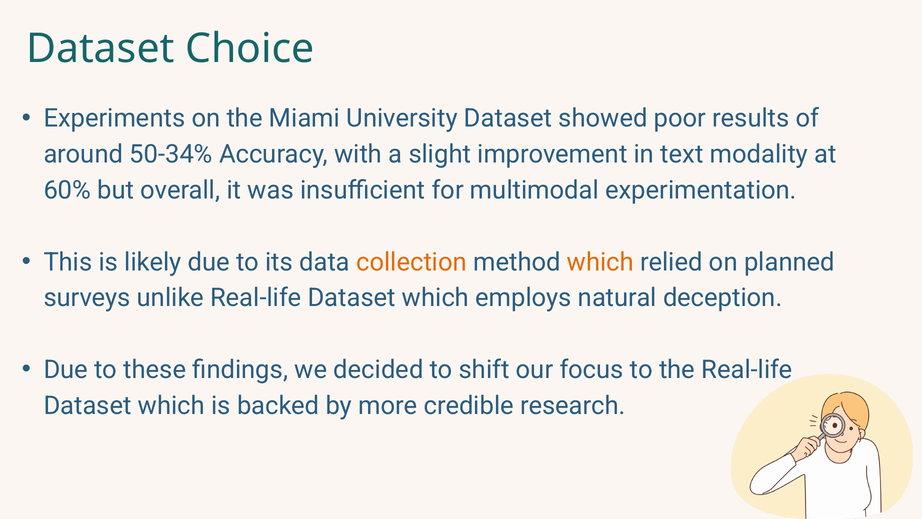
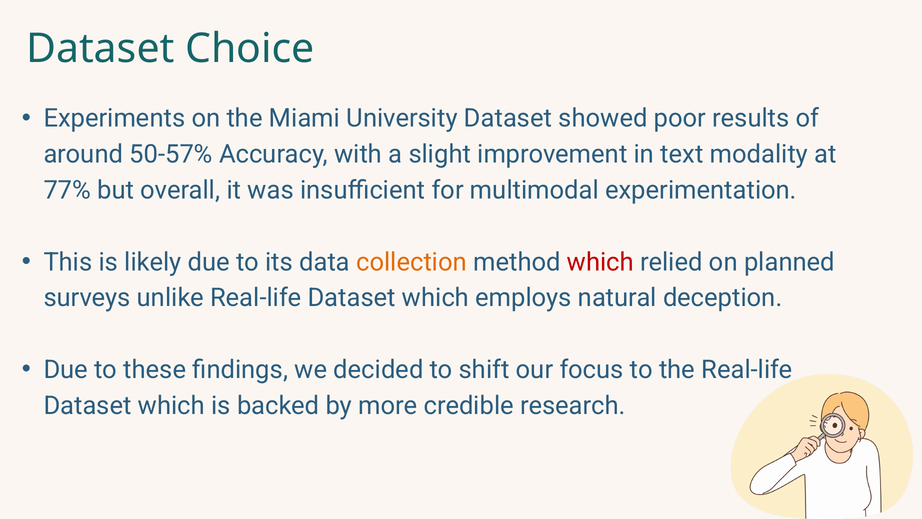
50-34%: 50-34% -> 50-57%
60%: 60% -> 77%
which at (600, 262) colour: orange -> red
